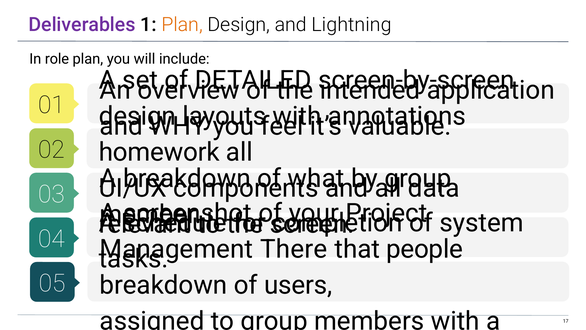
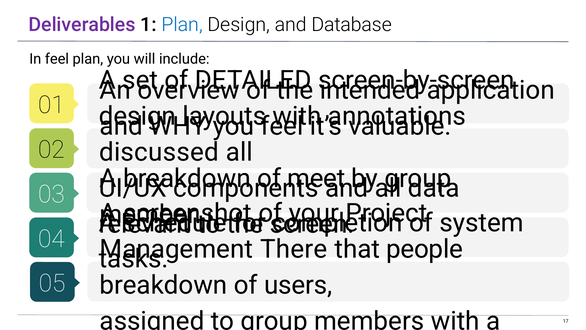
Plan at (182, 25) colour: orange -> blue
Lightning: Lightning -> Database
In role: role -> feel
homework: homework -> discussed
what: what -> meet
